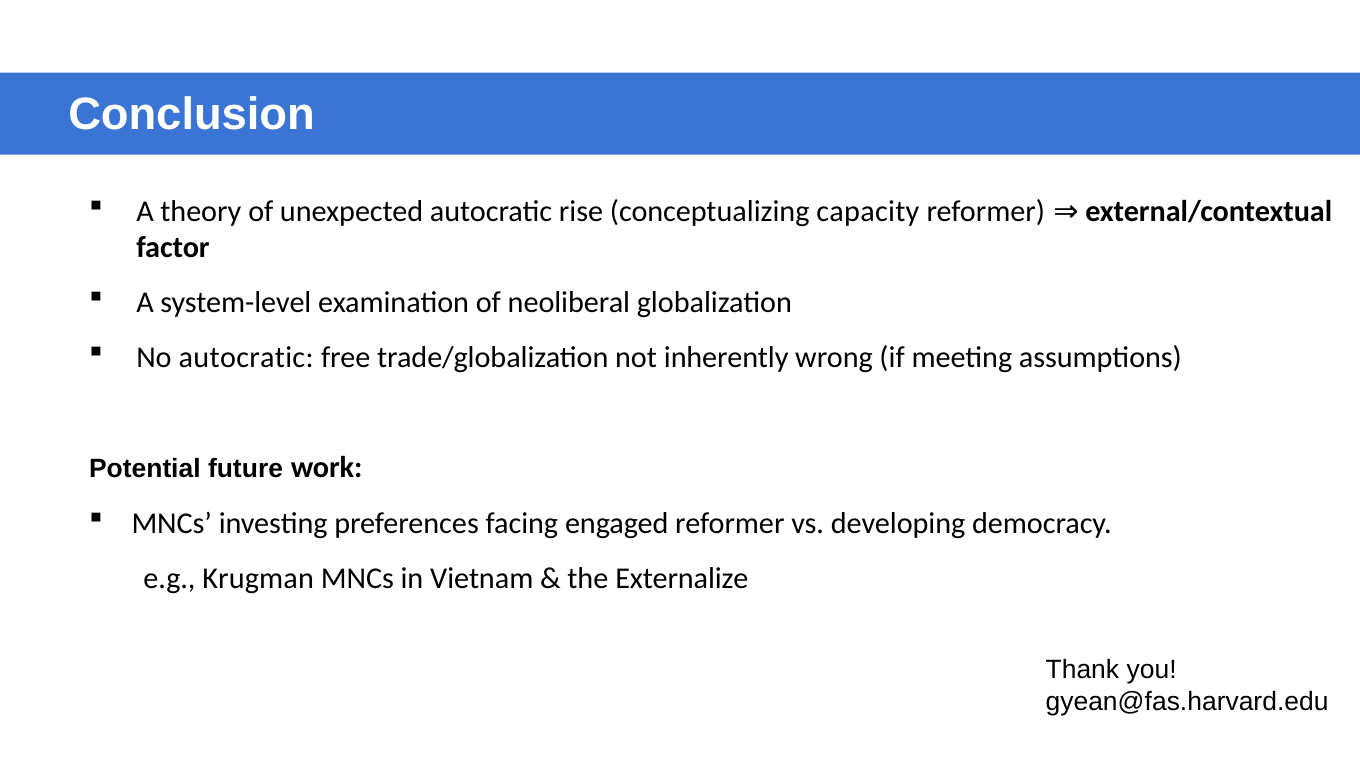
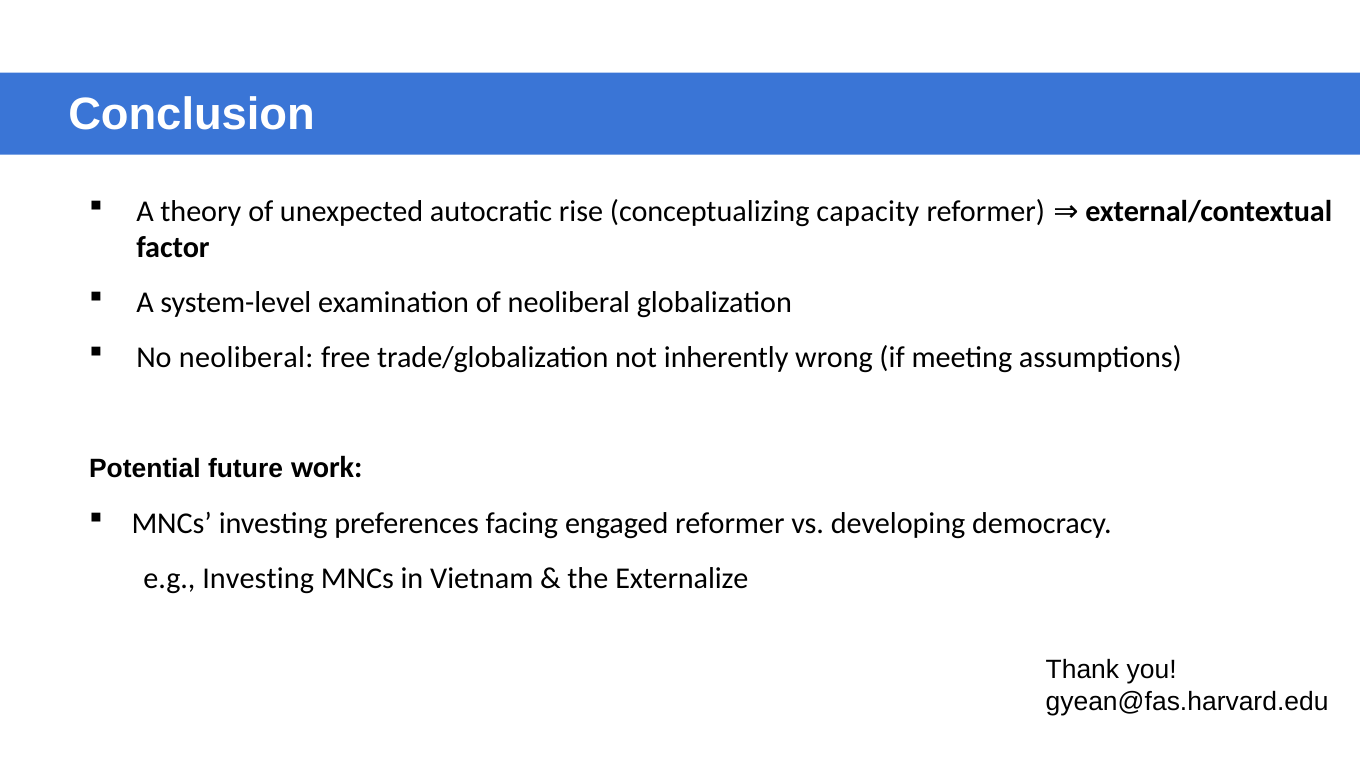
No autocratic: autocratic -> neoliberal
e.g Krugman: Krugman -> Investing
